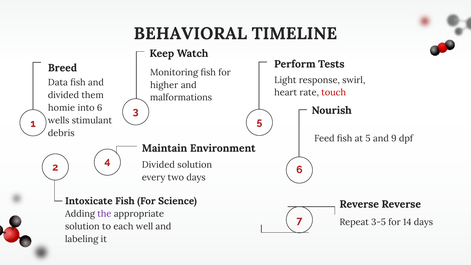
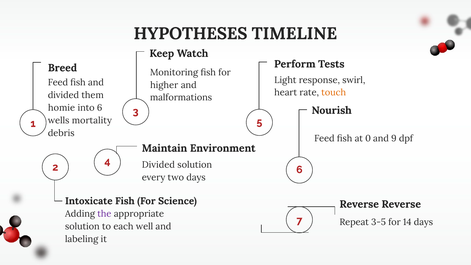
BEHAVIORAL: BEHAVIORAL -> HYPOTHESES
Data at (58, 83): Data -> Feed
touch colour: red -> orange
stimulant: stimulant -> mortality
at 5: 5 -> 0
